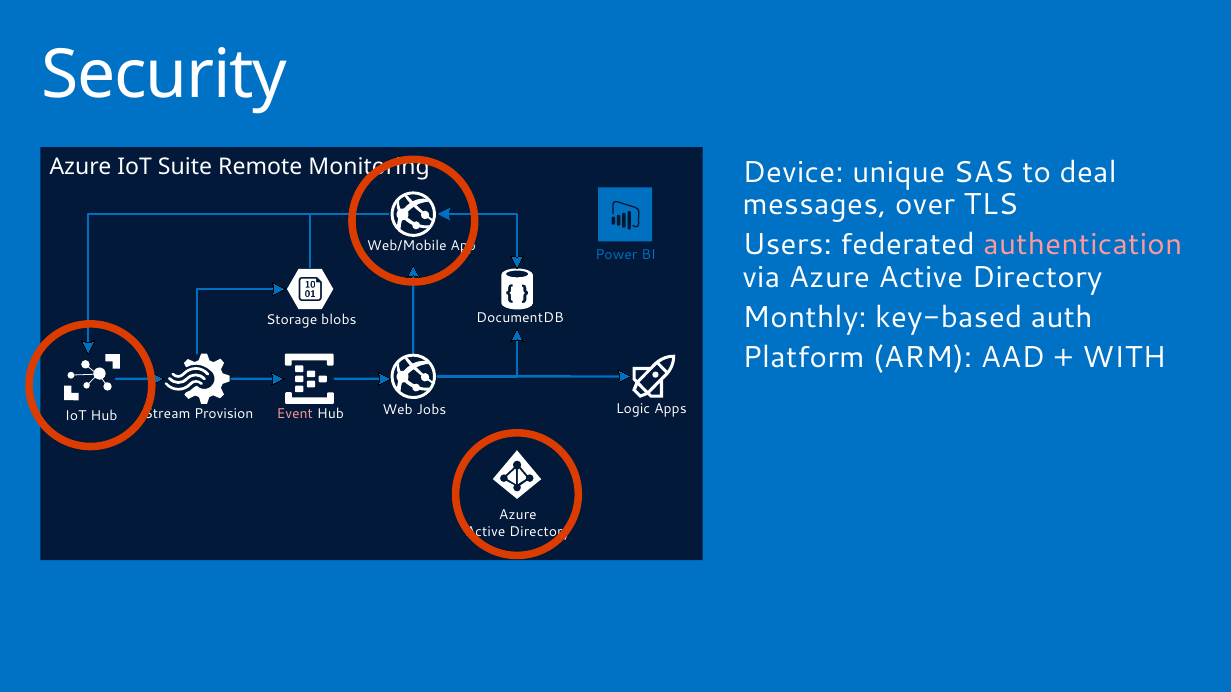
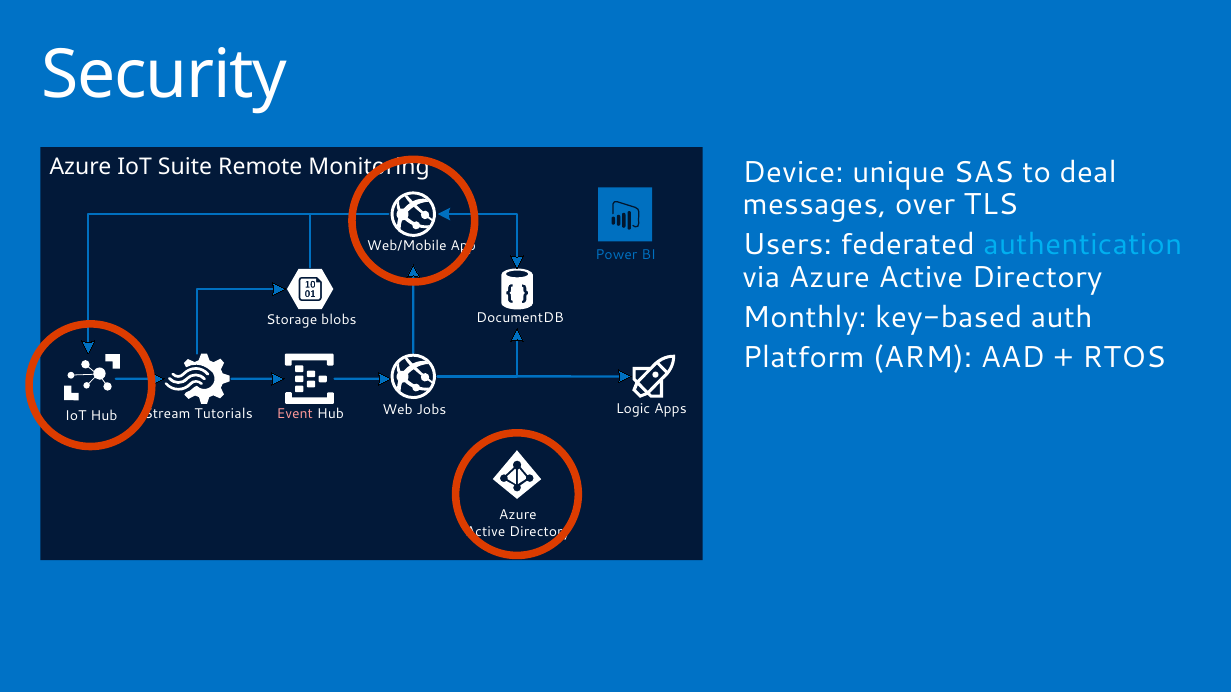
authentication colour: pink -> light blue
WITH: WITH -> RTOS
Provision: Provision -> Tutorials
